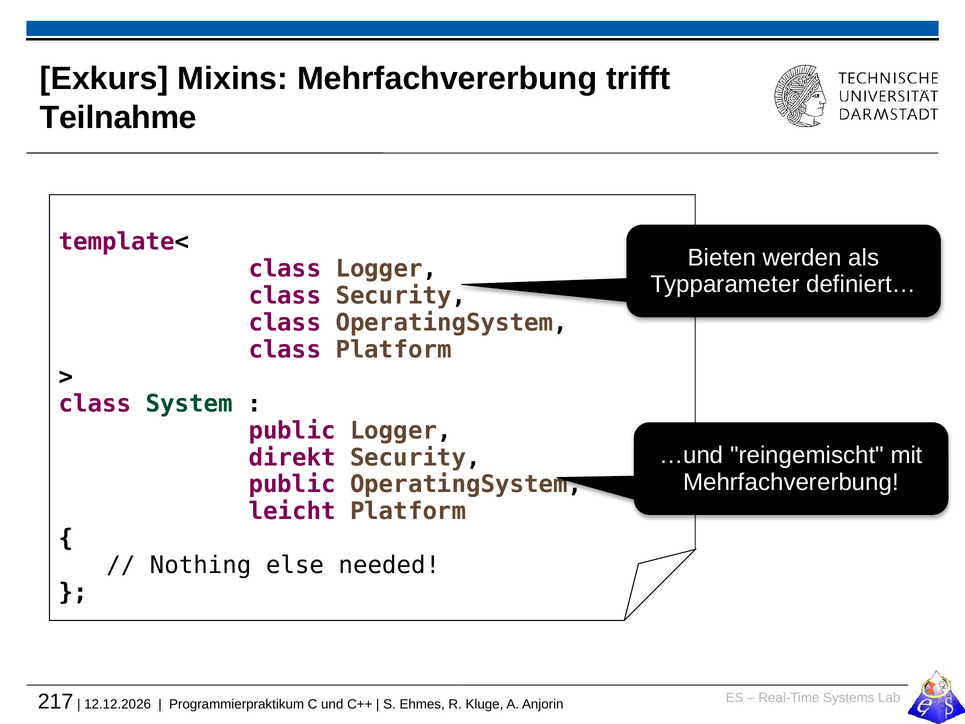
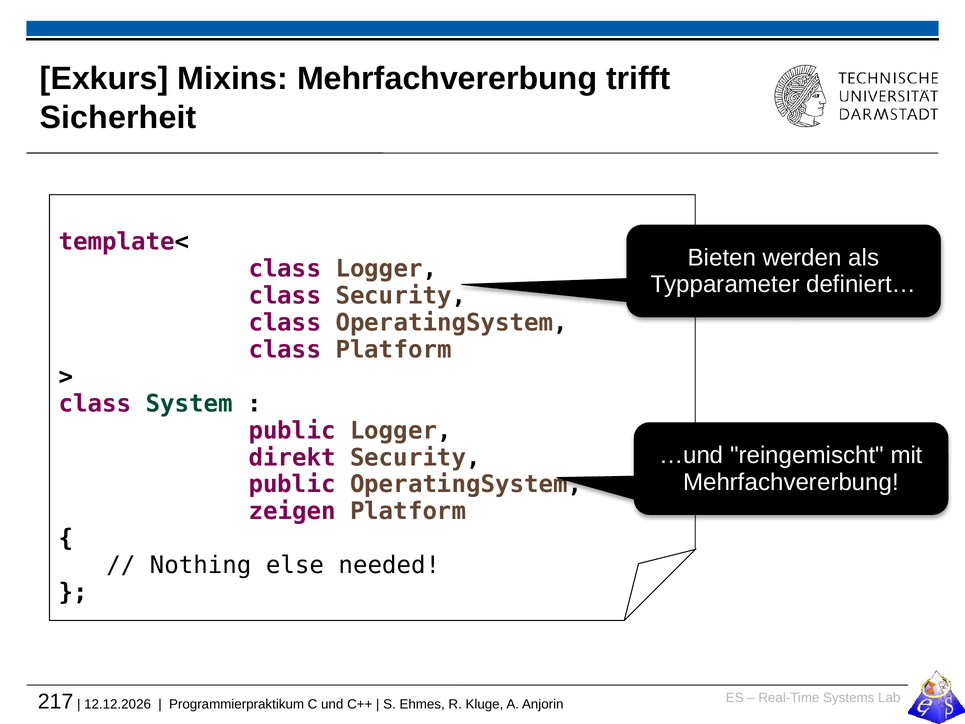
Teilnahme: Teilnahme -> Sicherheit
leicht: leicht -> zeigen
